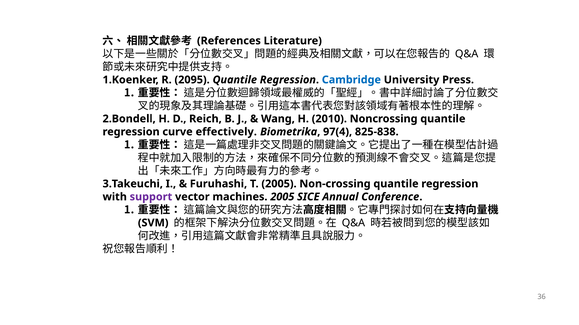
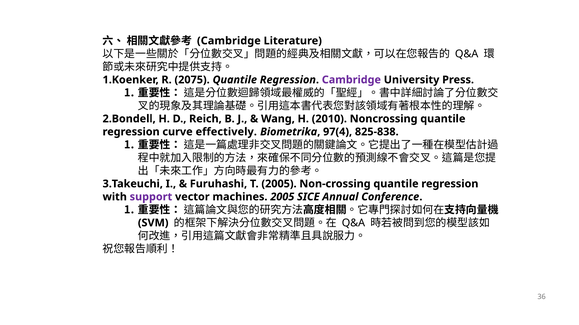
References at (229, 41): References -> Cambridge
2095: 2095 -> 2075
Cambridge at (351, 80) colour: blue -> purple
